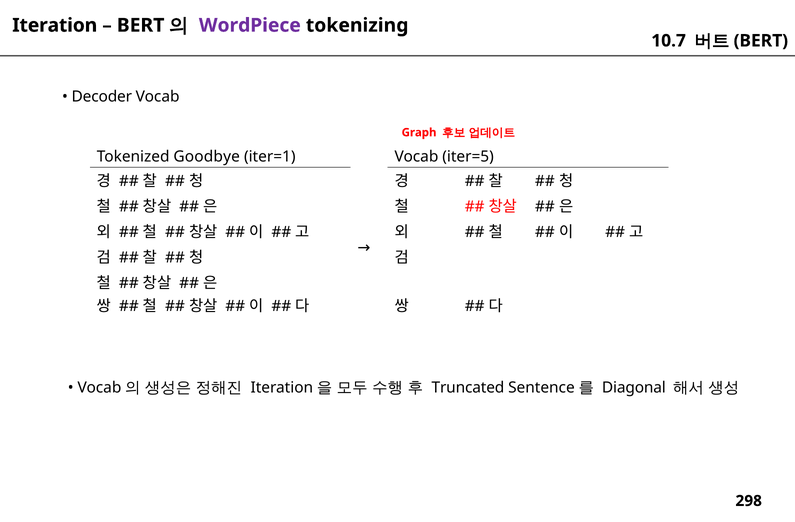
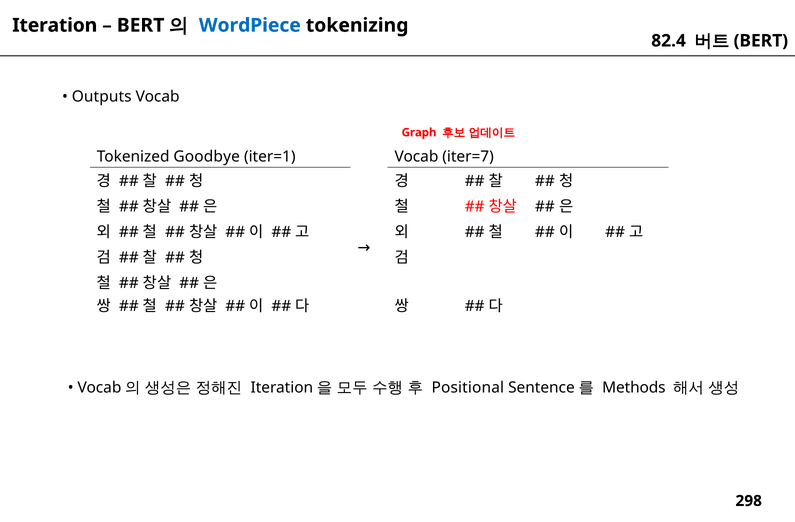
WordPiece colour: purple -> blue
10.7: 10.7 -> 82.4
Decoder: Decoder -> Outputs
iter=5: iter=5 -> iter=7
Truncated: Truncated -> Positional
Diagonal: Diagonal -> Methods
